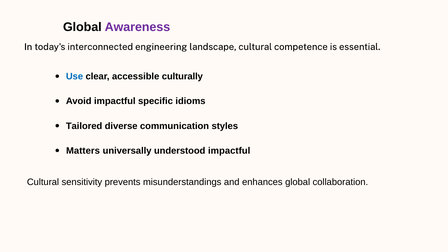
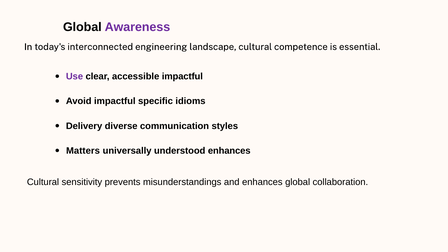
Use colour: blue -> purple
accessible culturally: culturally -> impactful
Tailored: Tailored -> Delivery
understood impactful: impactful -> enhances
